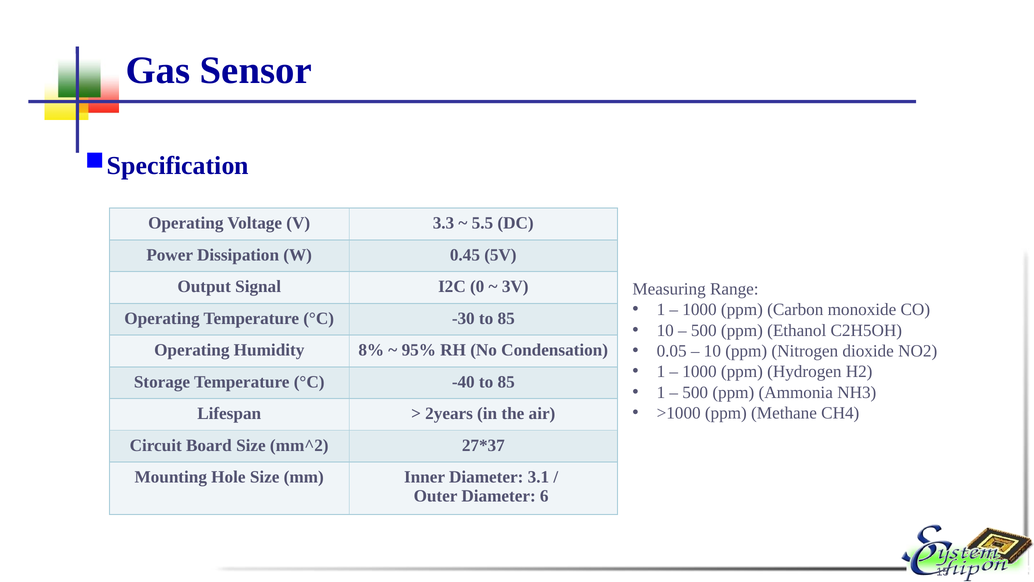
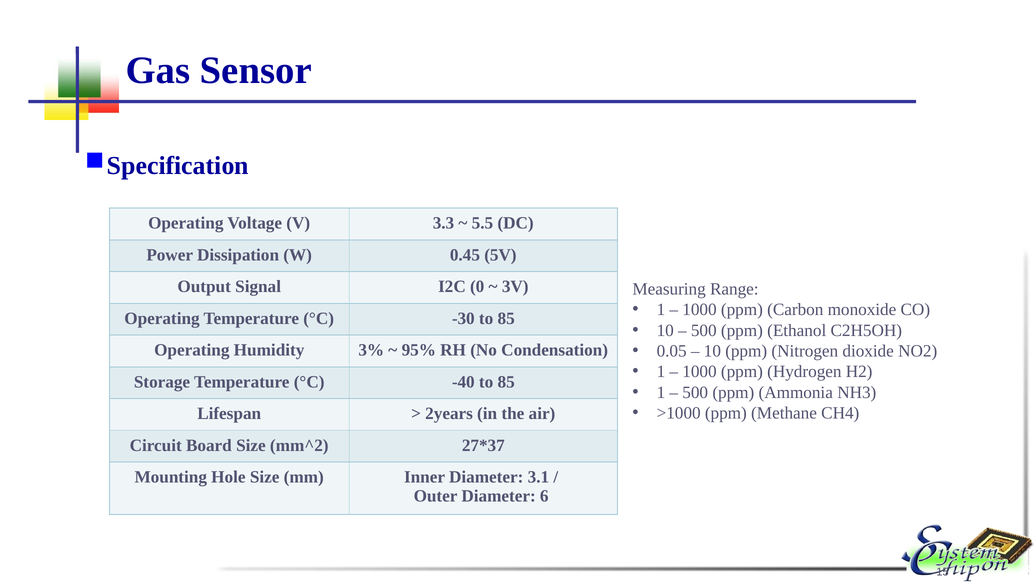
8%: 8% -> 3%
